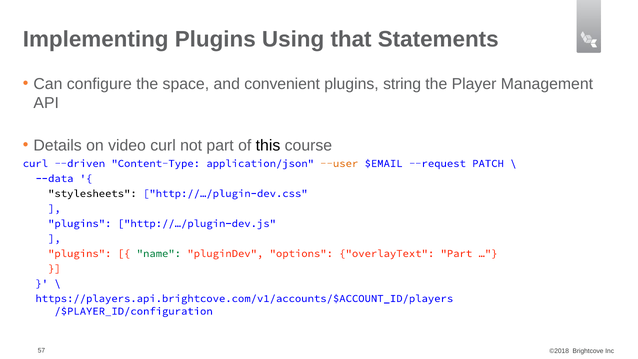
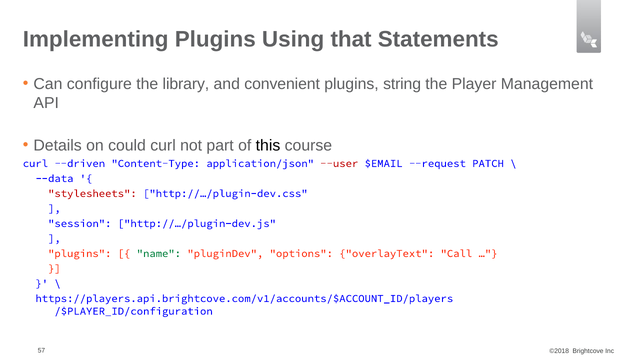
space: space -> library
video: video -> could
--user colour: orange -> red
stylesheets colour: black -> red
plugins at (80, 223): plugins -> session
overlayText Part: Part -> Call
